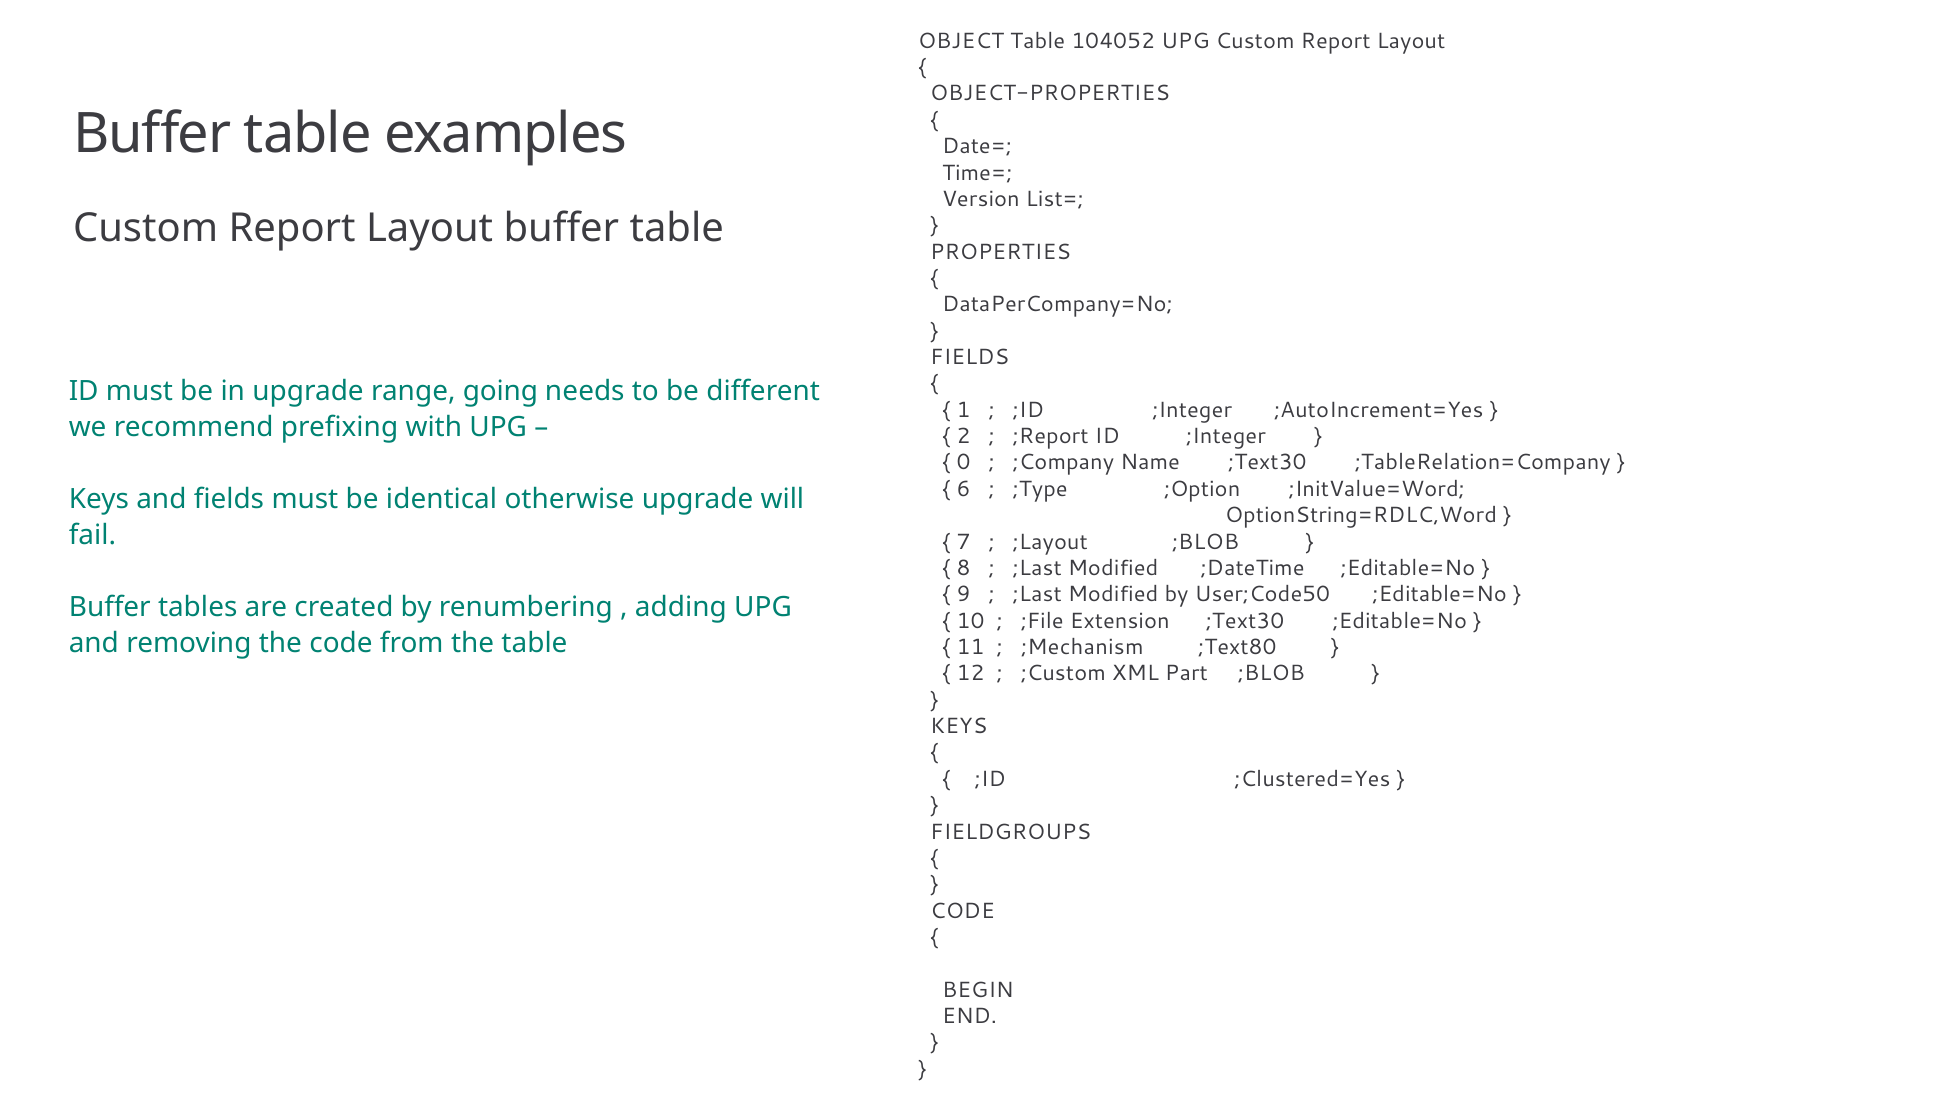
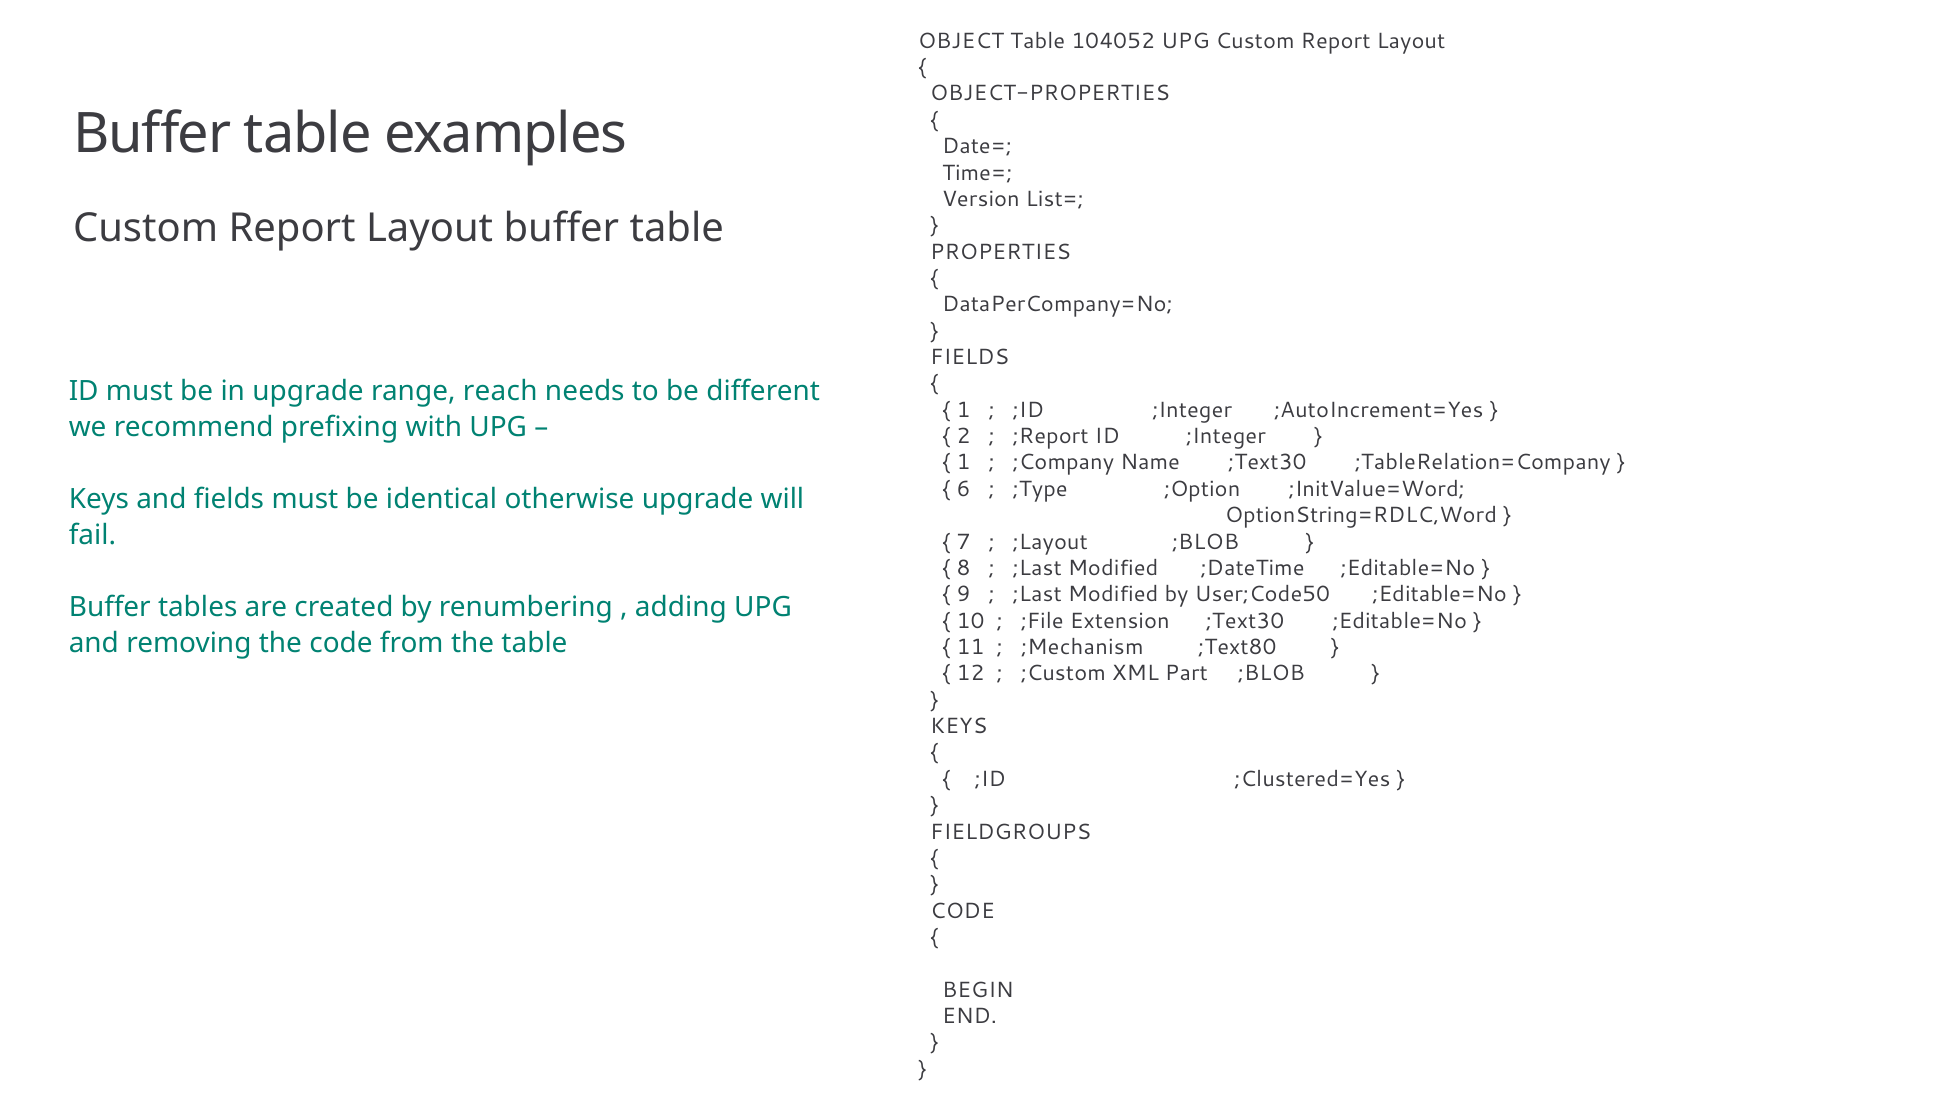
going: going -> reach
0 at (964, 463): 0 -> 1
